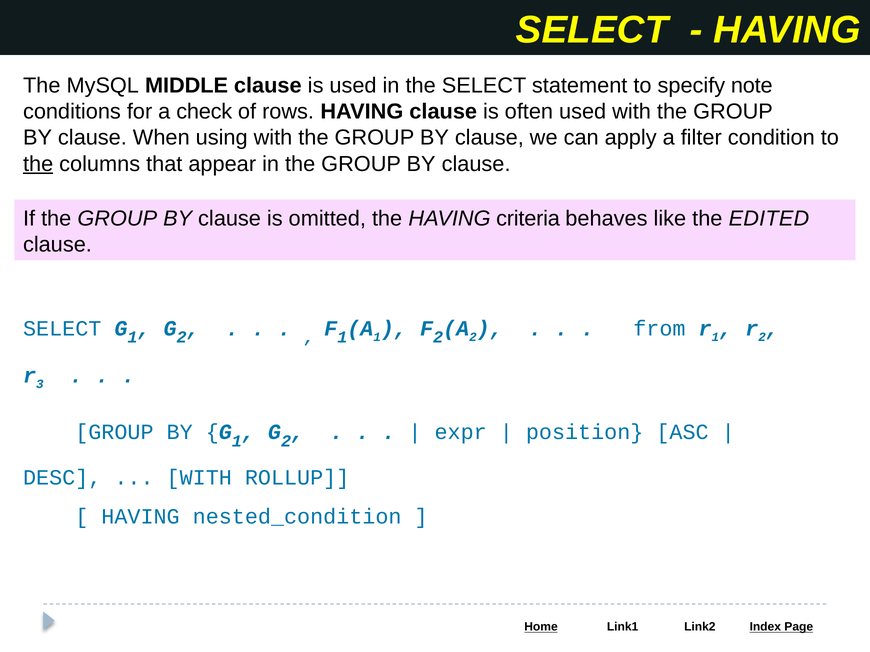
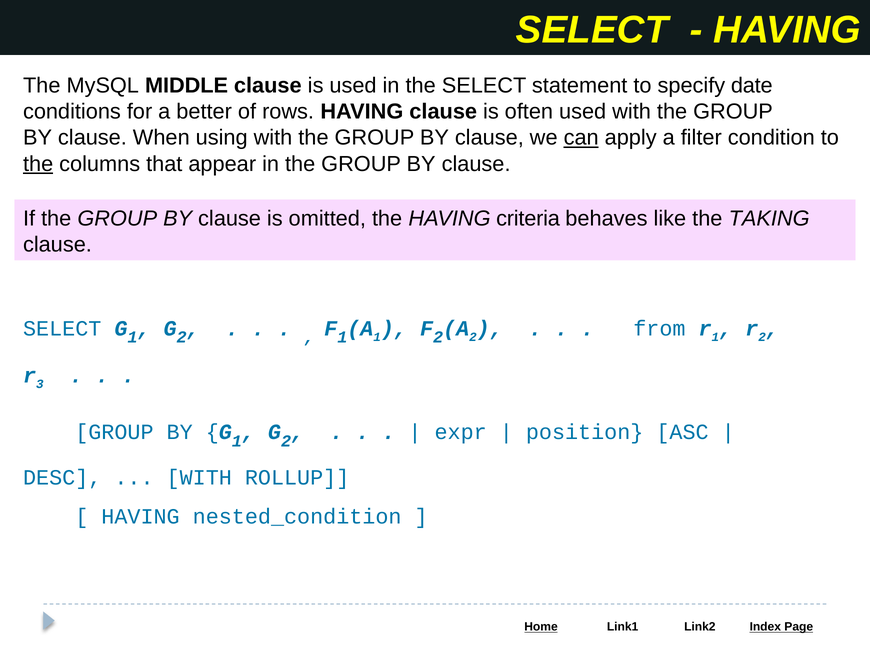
note: note -> date
check: check -> better
can underline: none -> present
EDITED: EDITED -> TAKING
